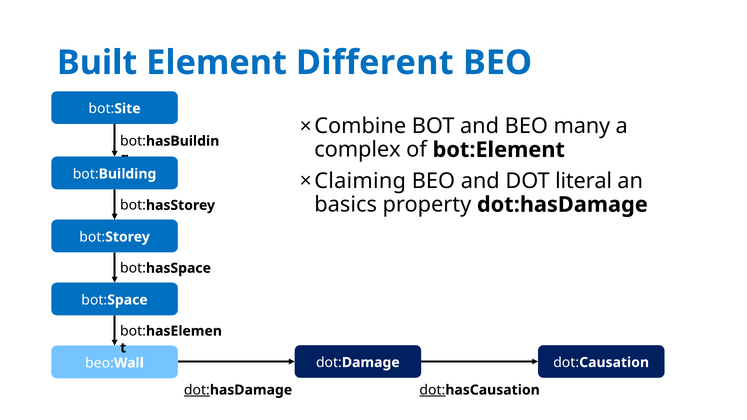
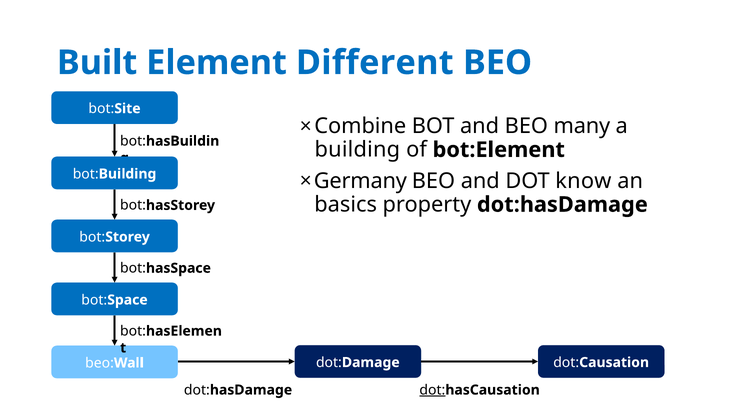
complex at (357, 150): complex -> building
Claiming: Claiming -> Germany
literal: literal -> know
dot at (197, 390) underline: present -> none
